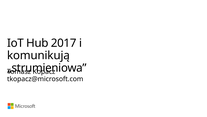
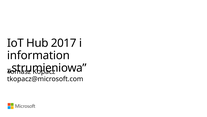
komunikują: komunikują -> information
